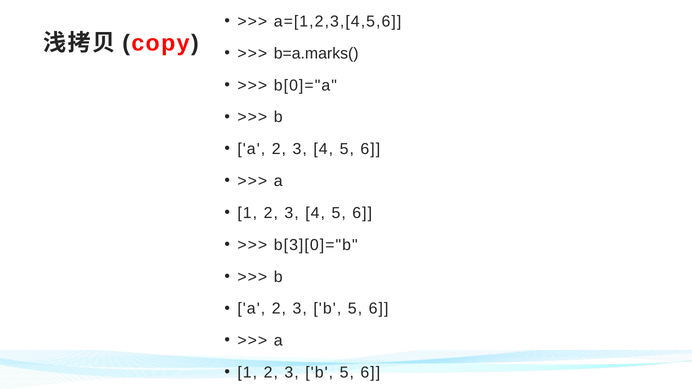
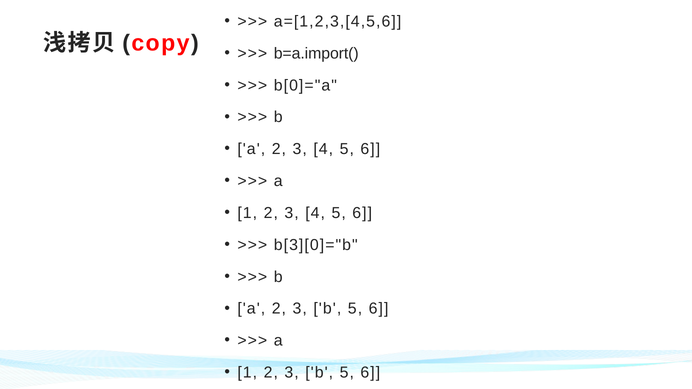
b=a.marks(: b=a.marks( -> b=a.import(
